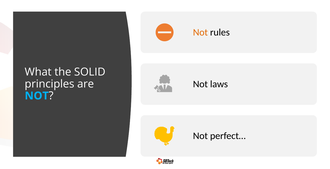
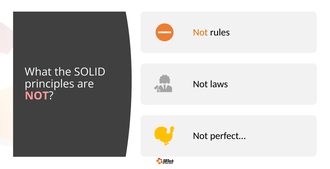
NOT at (37, 96) colour: light blue -> pink
